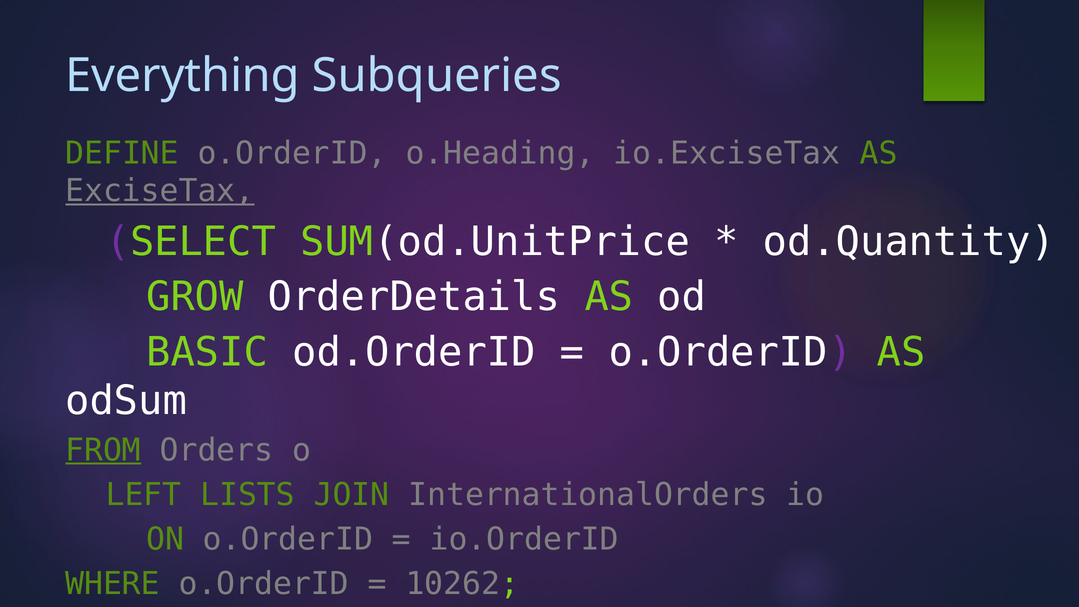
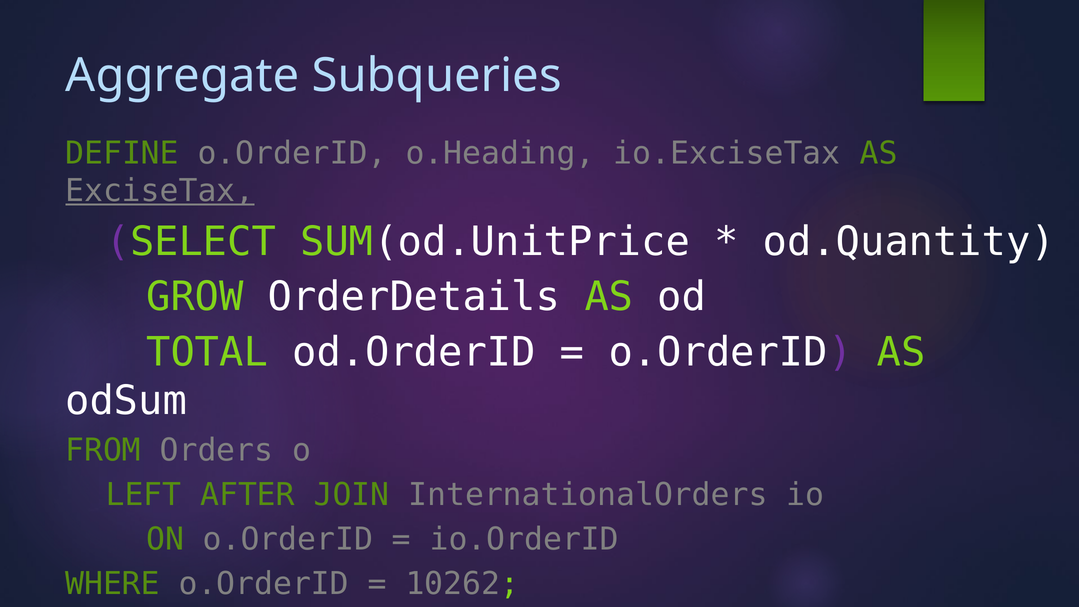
Everything: Everything -> Aggregate
BASIC: BASIC -> TOTAL
FROM underline: present -> none
LISTS: LISTS -> AFTER
